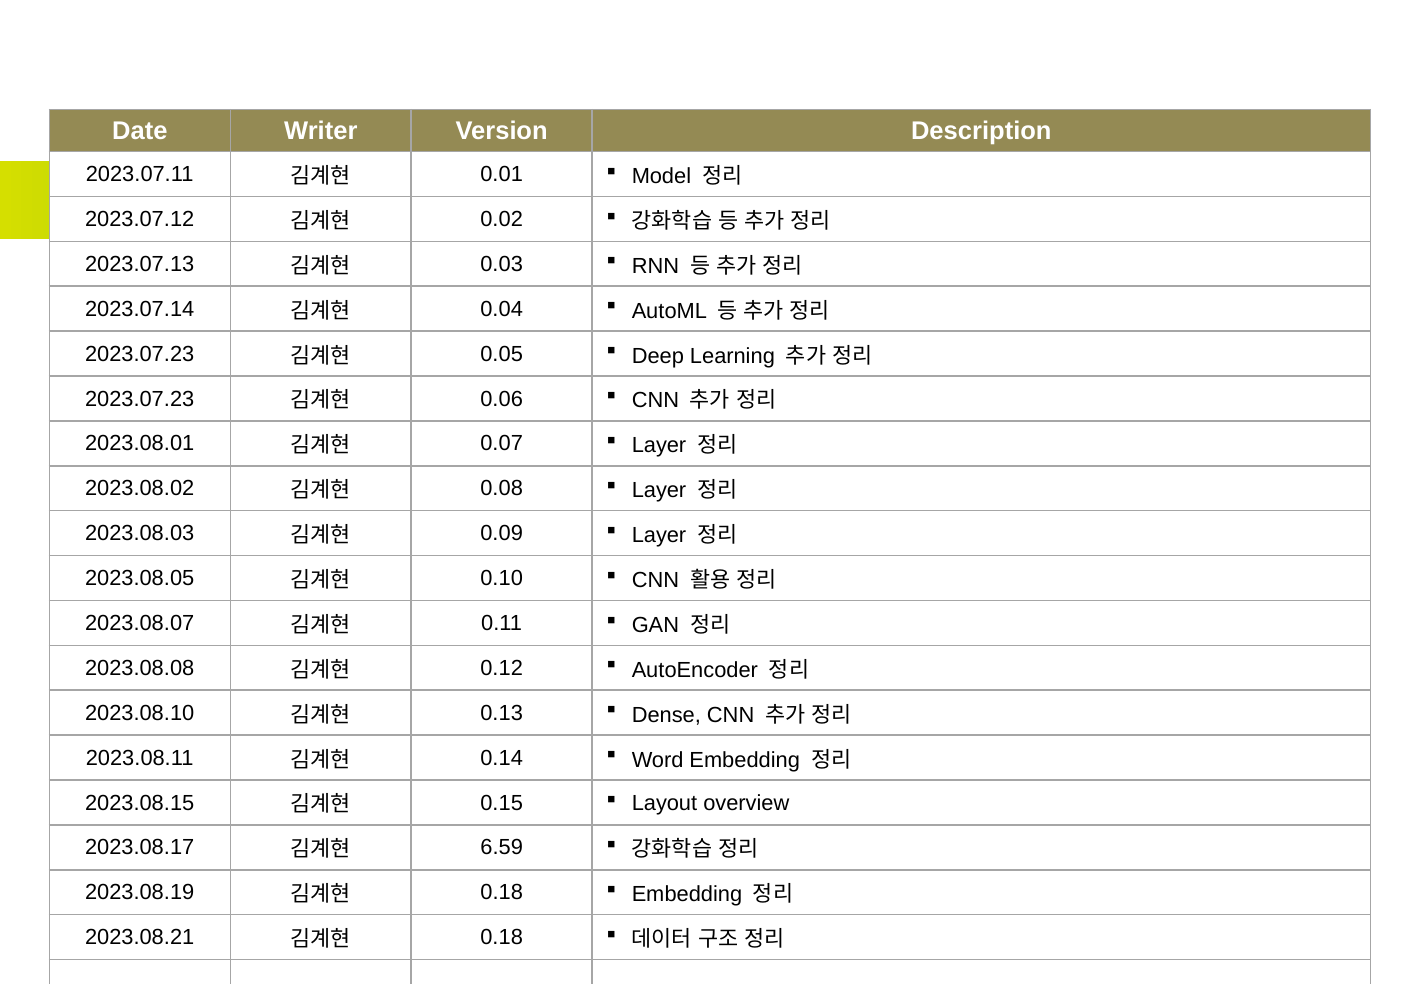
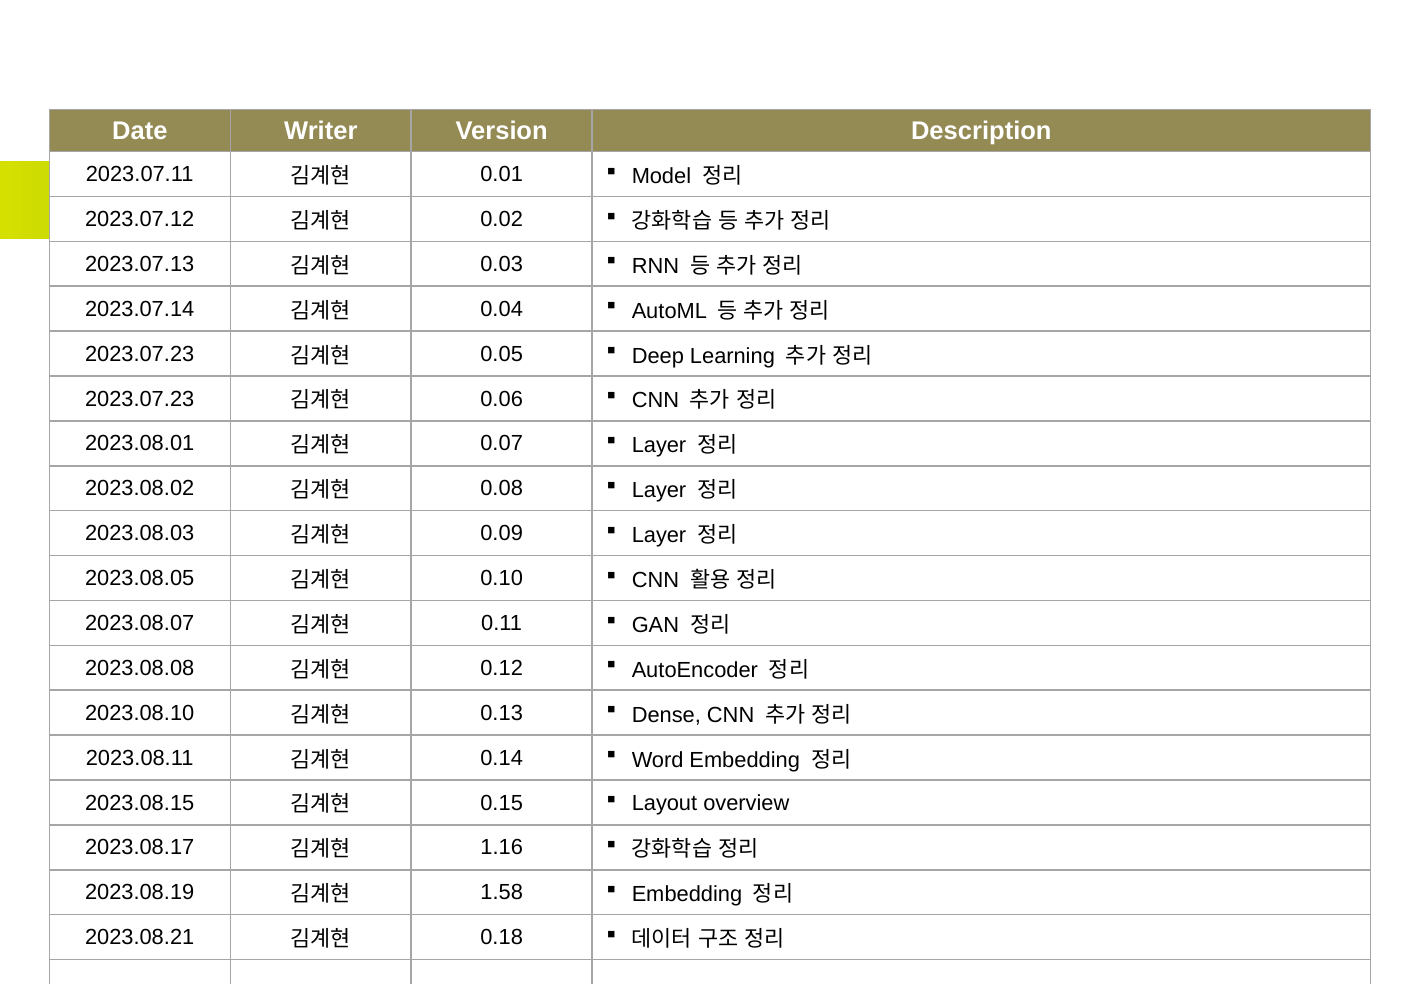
6.59: 6.59 -> 1.16
0.18 at (502, 892): 0.18 -> 1.58
